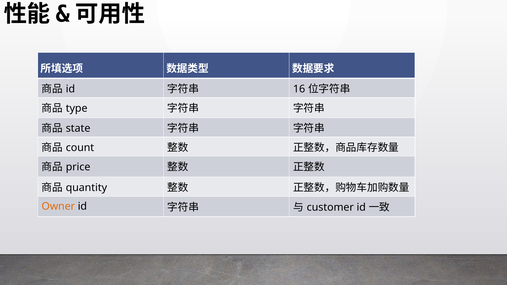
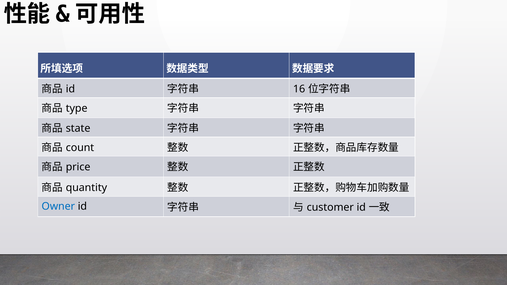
Owner colour: orange -> blue
